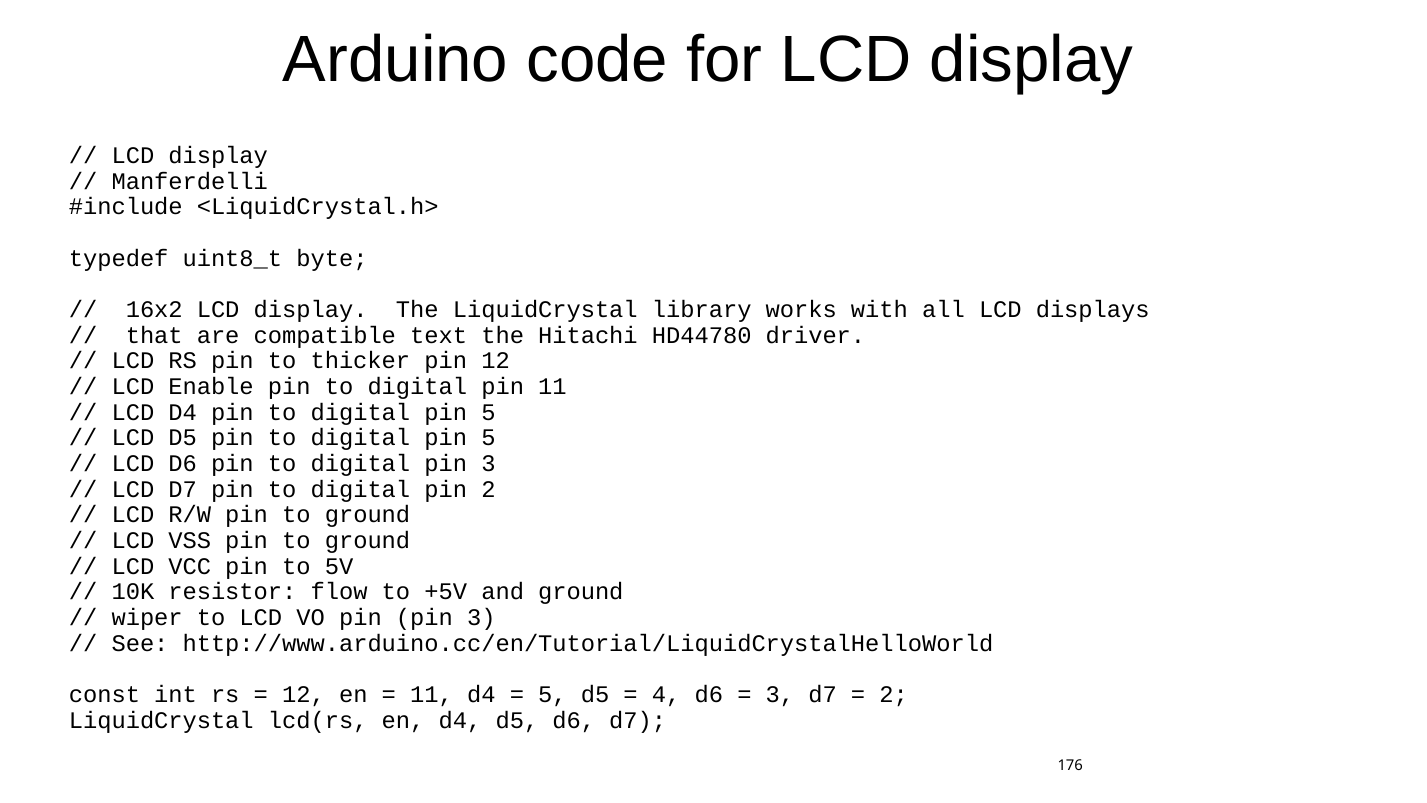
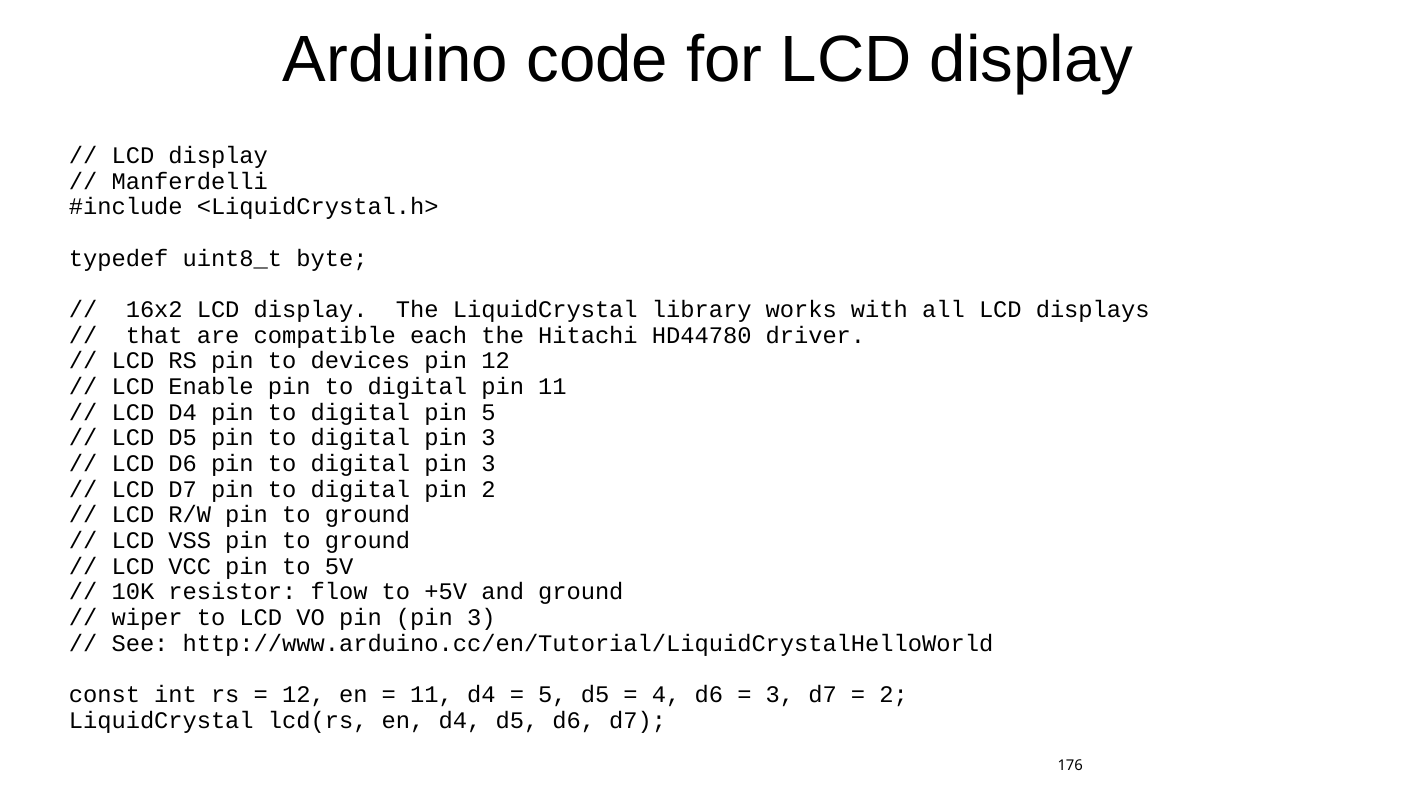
text: text -> each
thicker: thicker -> devices
5 at (488, 438): 5 -> 3
